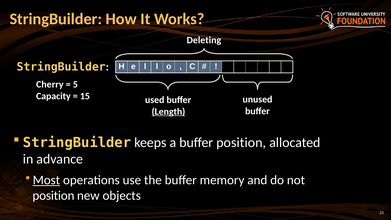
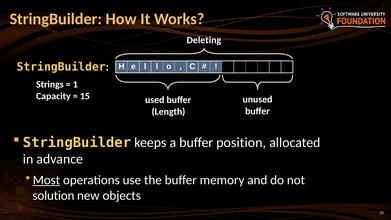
Cherry: Cherry -> Strings
5: 5 -> 1
Length underline: present -> none
position at (53, 196): position -> solution
